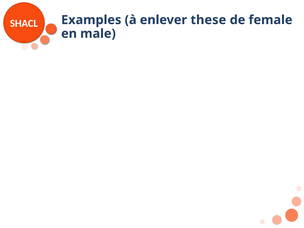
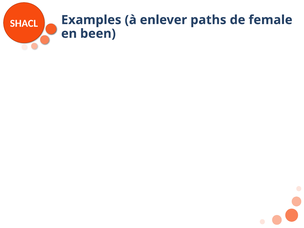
these: these -> paths
male: male -> been
